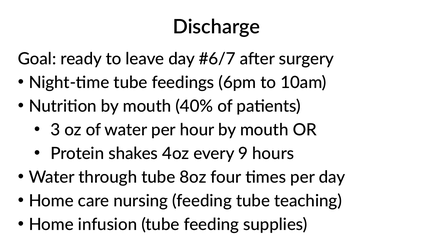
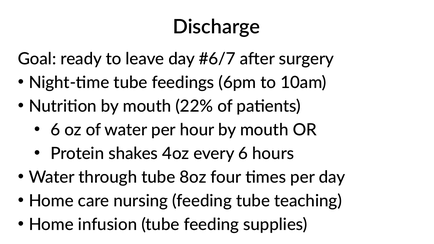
40%: 40% -> 22%
3 at (55, 130): 3 -> 6
every 9: 9 -> 6
